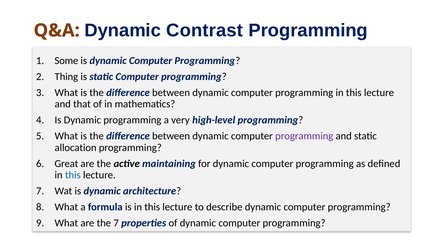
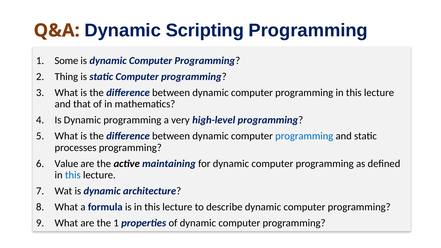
Contrast: Contrast -> Scripting
programming at (304, 136) colour: purple -> blue
allocation: allocation -> processes
Great: Great -> Value
the 7: 7 -> 1
